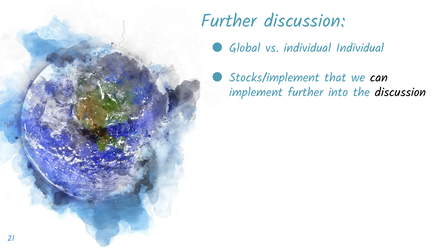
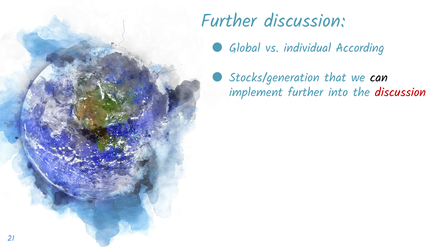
individual Individual: Individual -> According
Stocks/implement: Stocks/implement -> Stocks/generation
discussion at (400, 92) colour: black -> red
